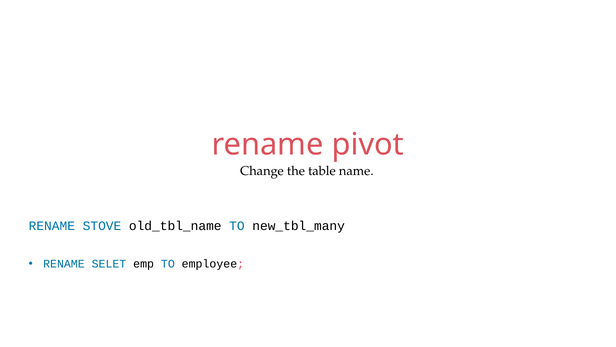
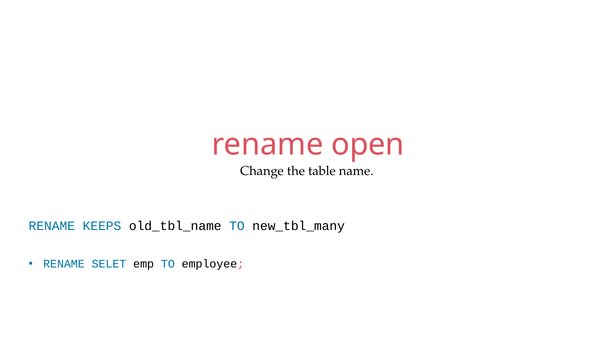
pivot: pivot -> open
STOVE: STOVE -> KEEPS
